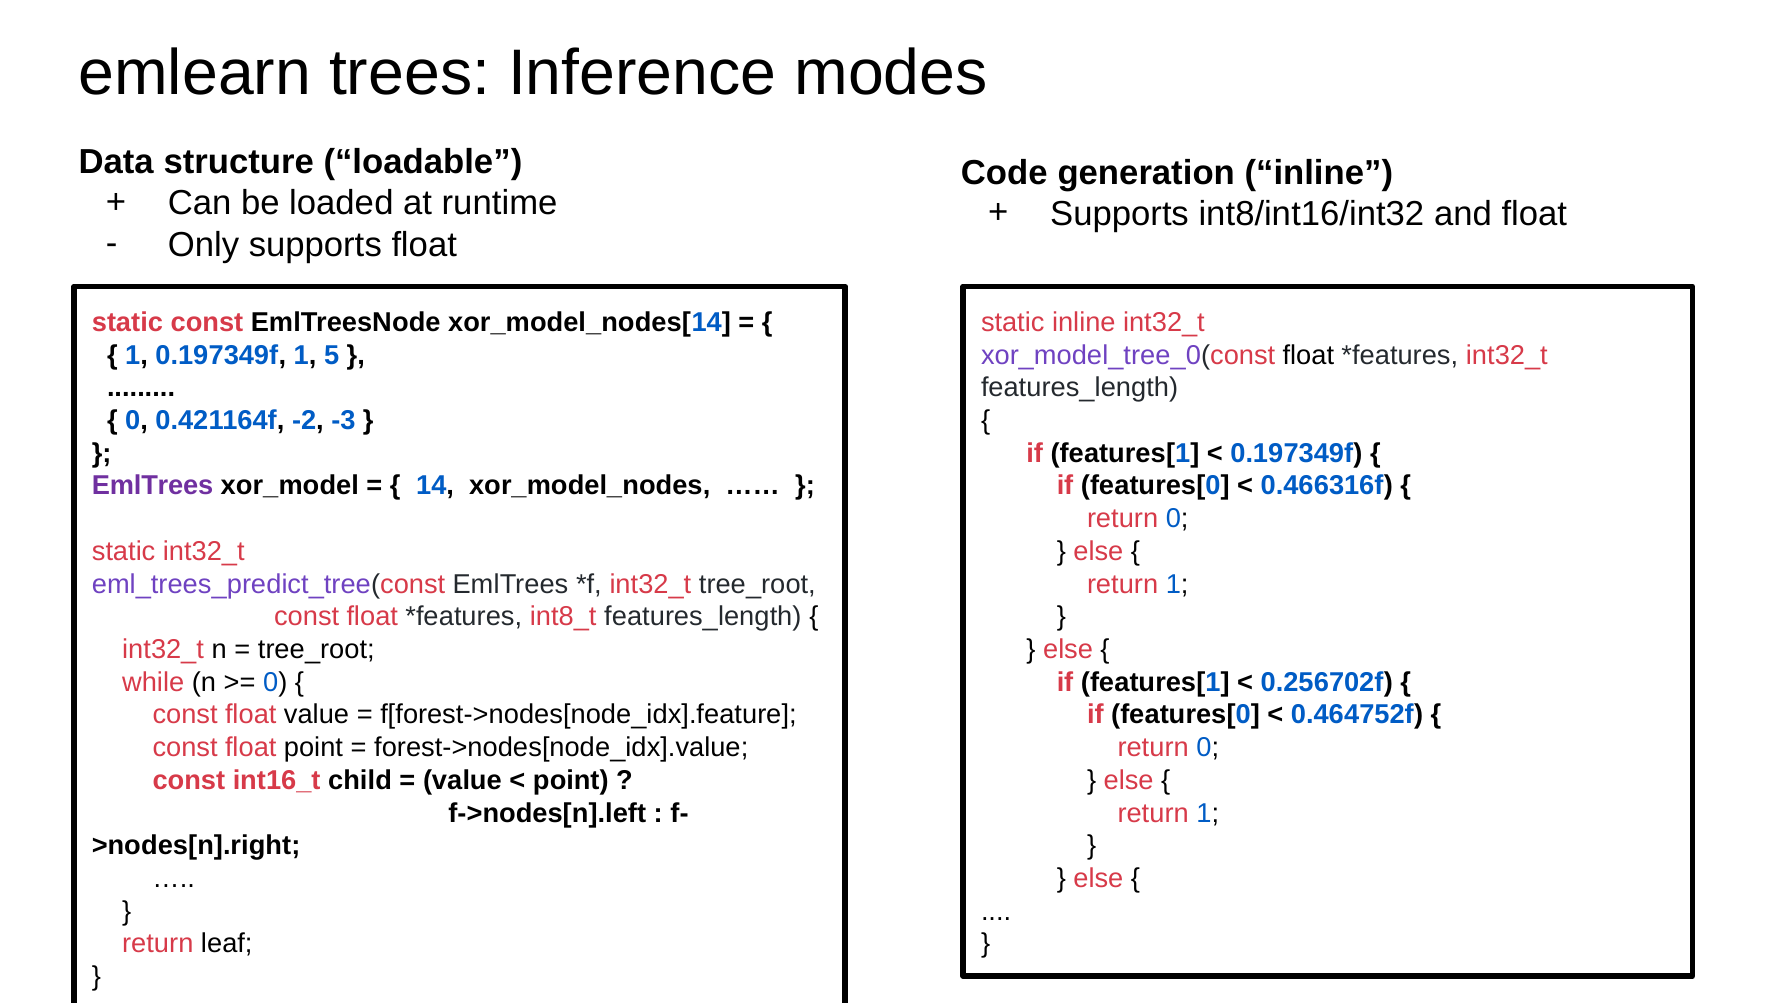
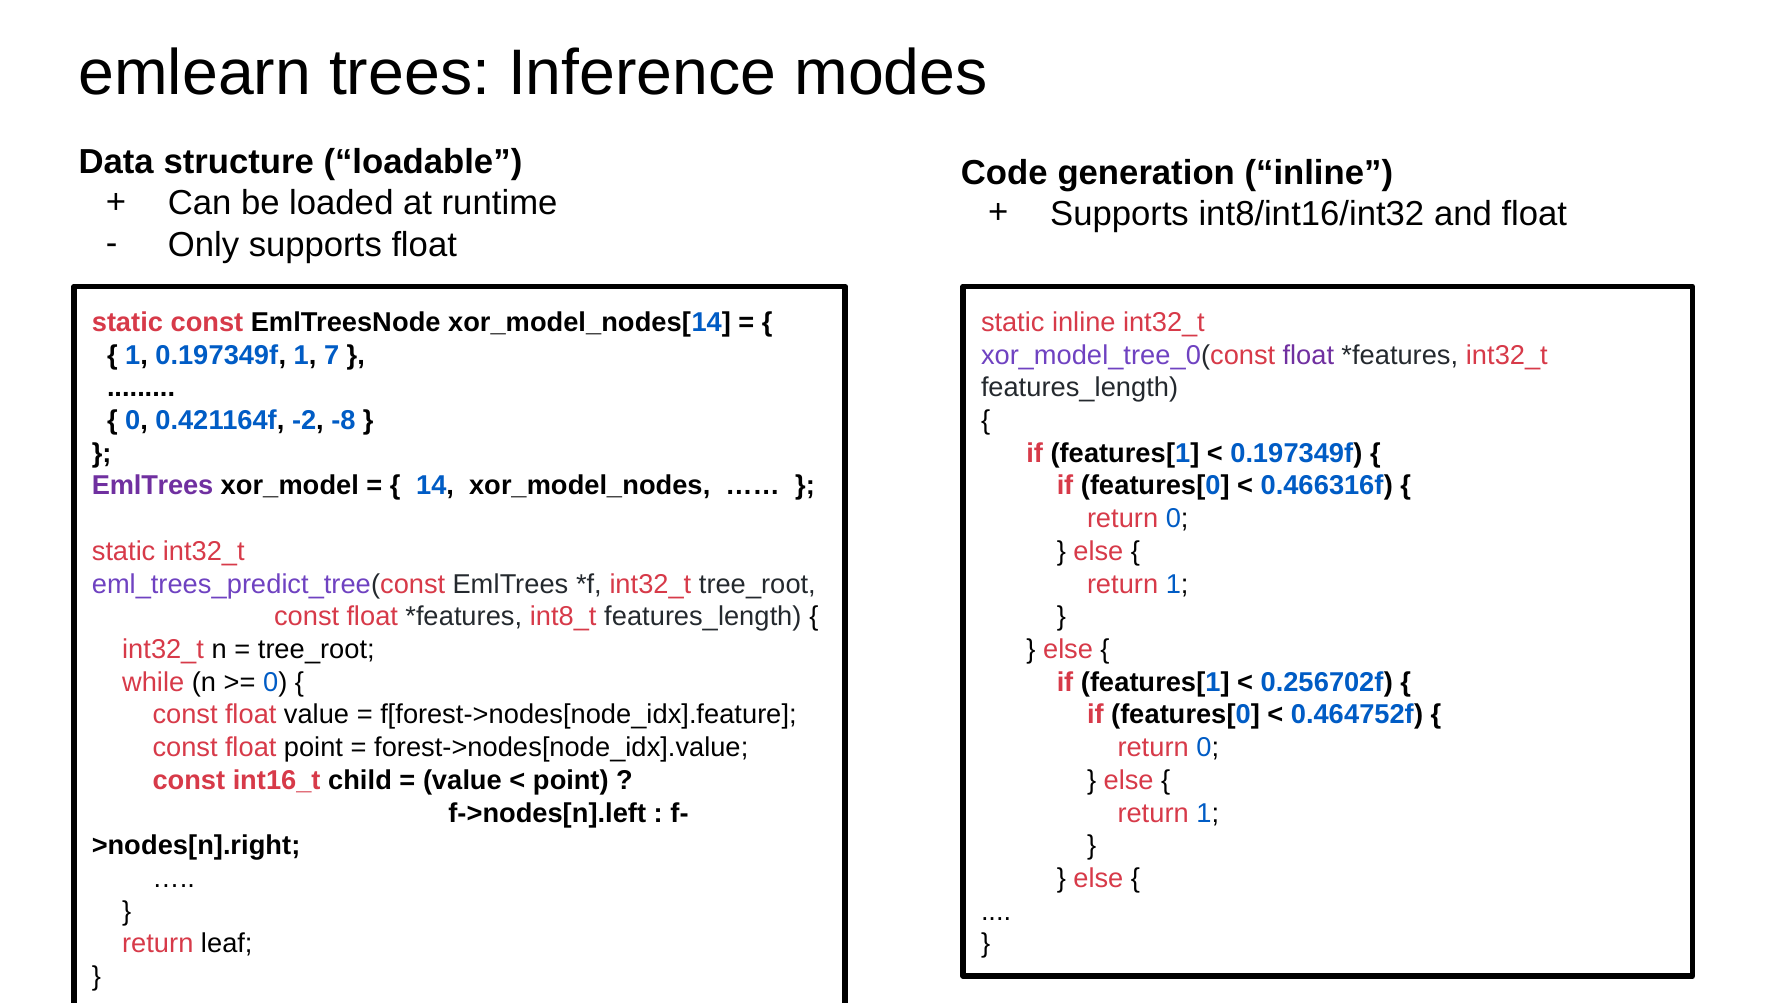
5: 5 -> 7
float at (1308, 355) colour: black -> purple
-3: -3 -> -8
